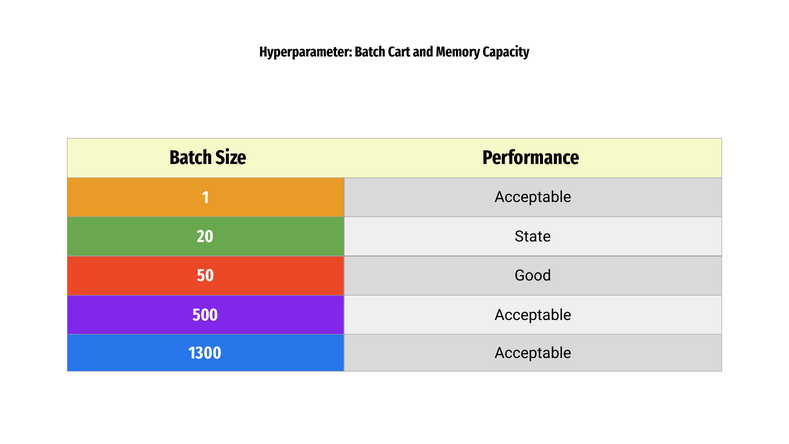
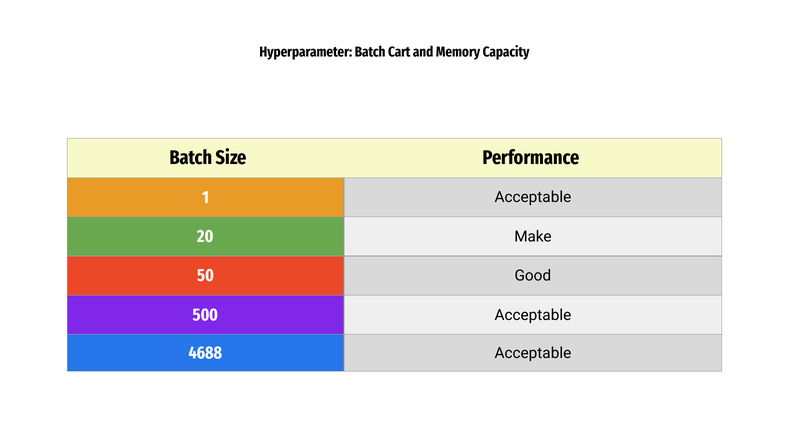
State: State -> Make
1300: 1300 -> 4688
